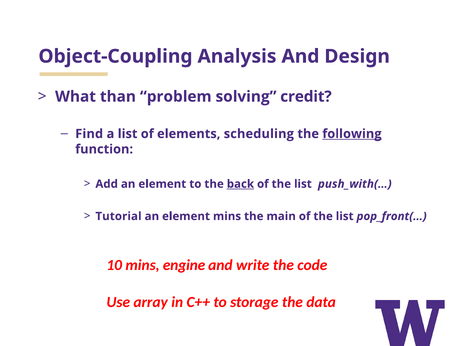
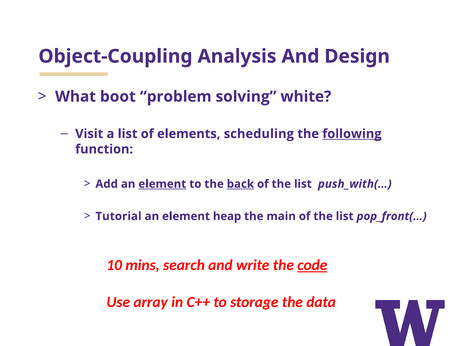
than: than -> boot
credit: credit -> white
Find: Find -> Visit
element at (162, 184) underline: none -> present
element mins: mins -> heap
engine: engine -> search
code underline: none -> present
